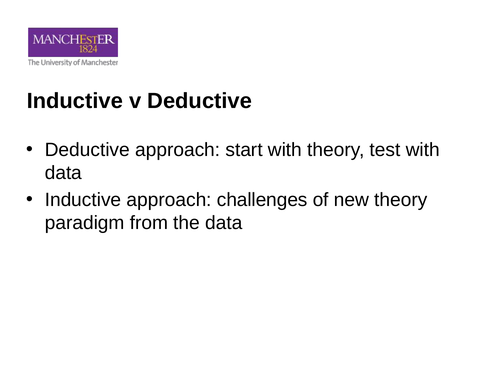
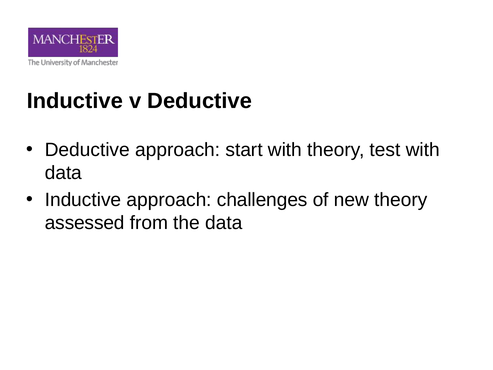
paradigm: paradigm -> assessed
